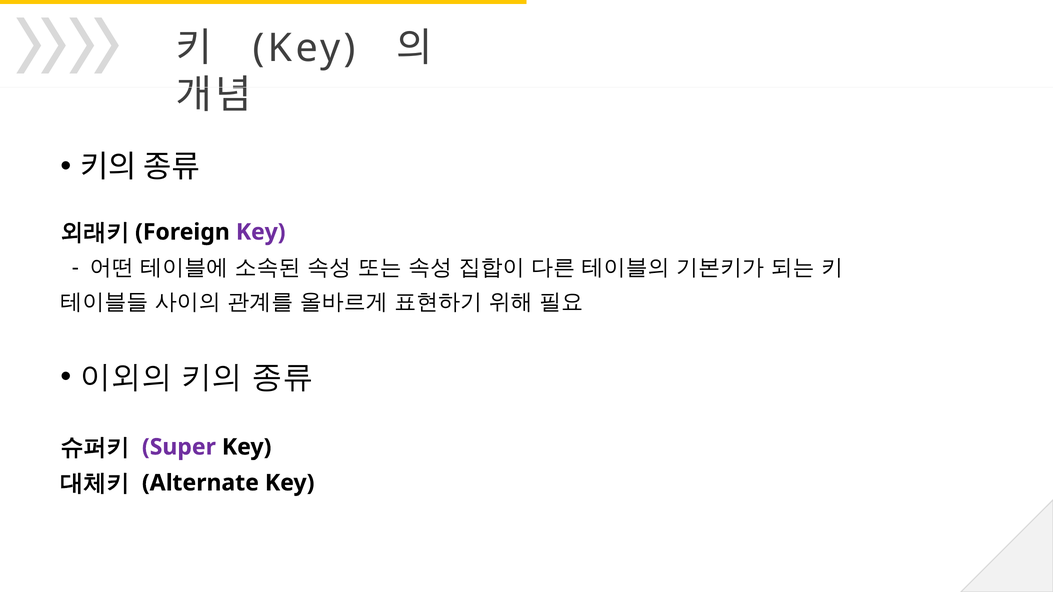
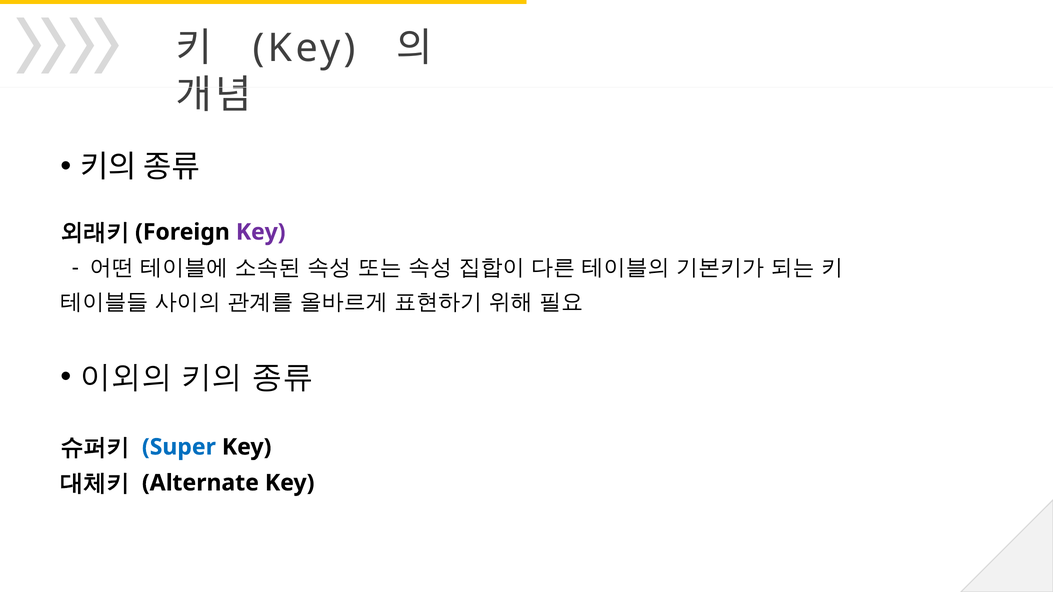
Super colour: purple -> blue
